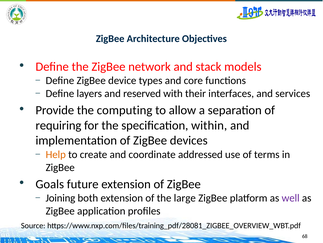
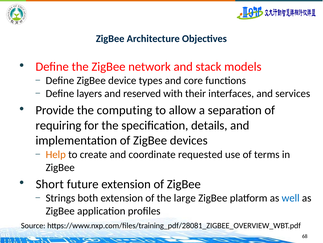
within: within -> details
addressed: addressed -> requested
Goals: Goals -> Short
Joining: Joining -> Strings
well colour: purple -> blue
